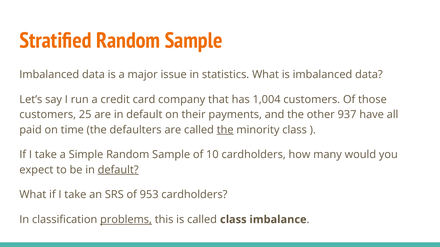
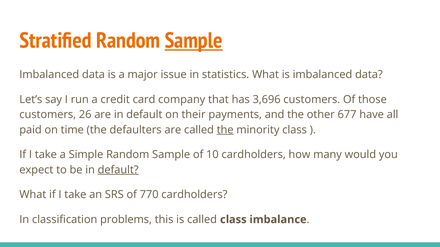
Sample at (194, 41) underline: none -> present
1,004: 1,004 -> 3,696
25: 25 -> 26
937: 937 -> 677
953: 953 -> 770
problems underline: present -> none
